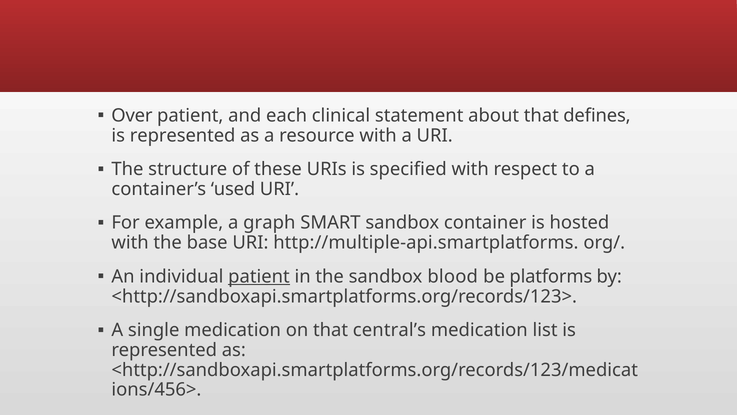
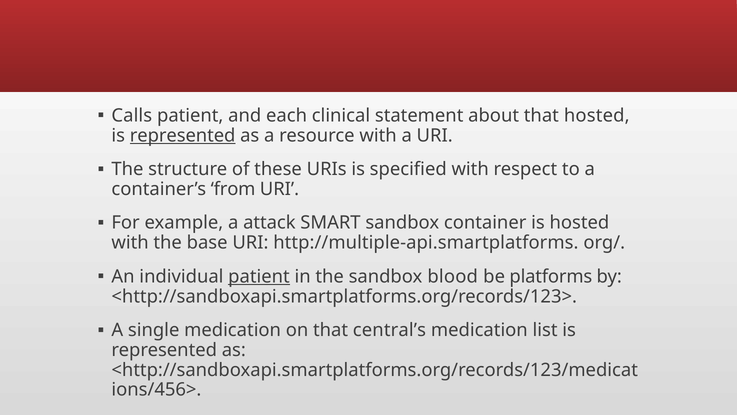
Over: Over -> Calls
that deﬁnes: deﬁnes -> hosted
represented at (183, 135) underline: none -> present
used: used -> from
graph: graph -> attack
